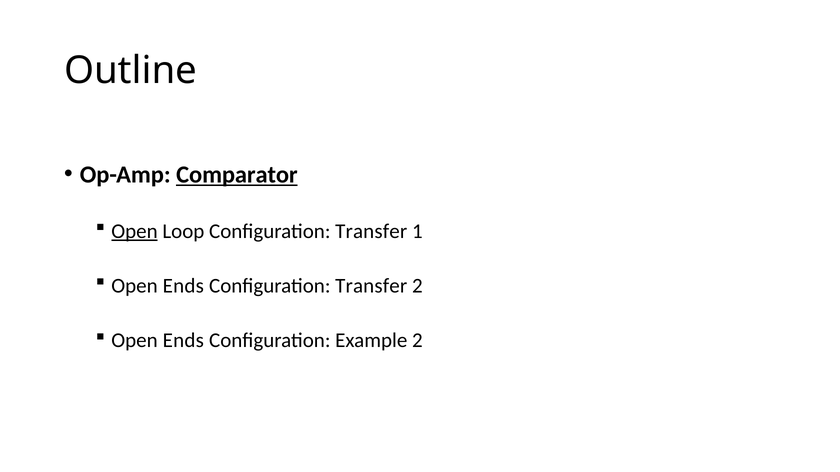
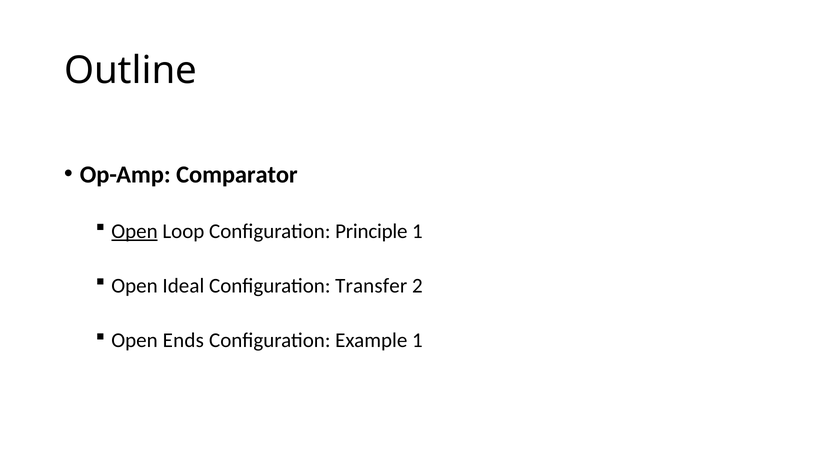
Comparator underline: present -> none
Loop Configuration Transfer: Transfer -> Principle
Ends at (183, 286): Ends -> Ideal
Example 2: 2 -> 1
